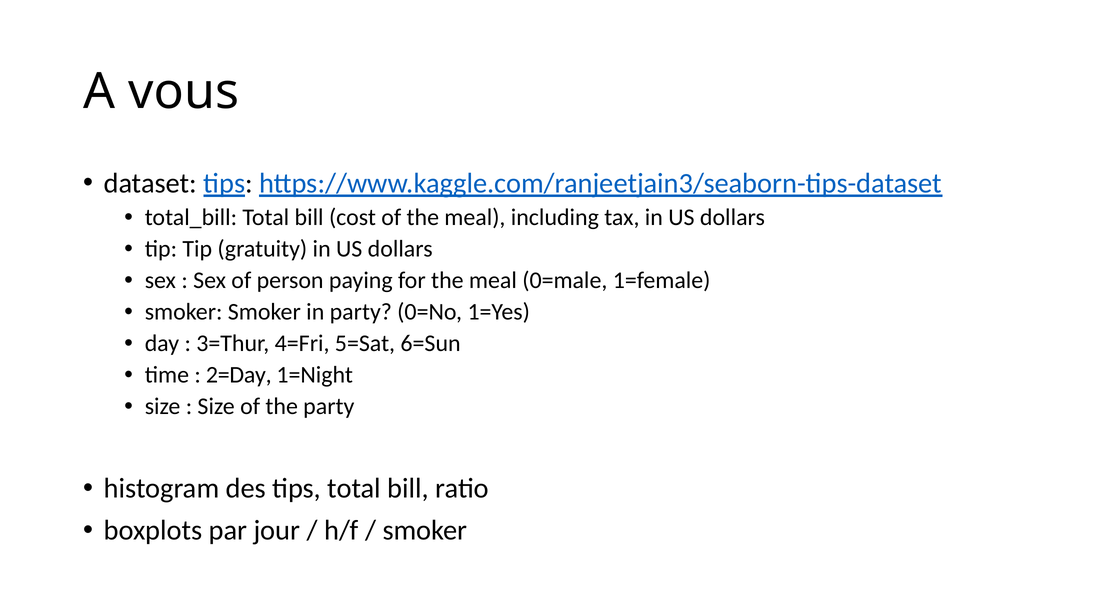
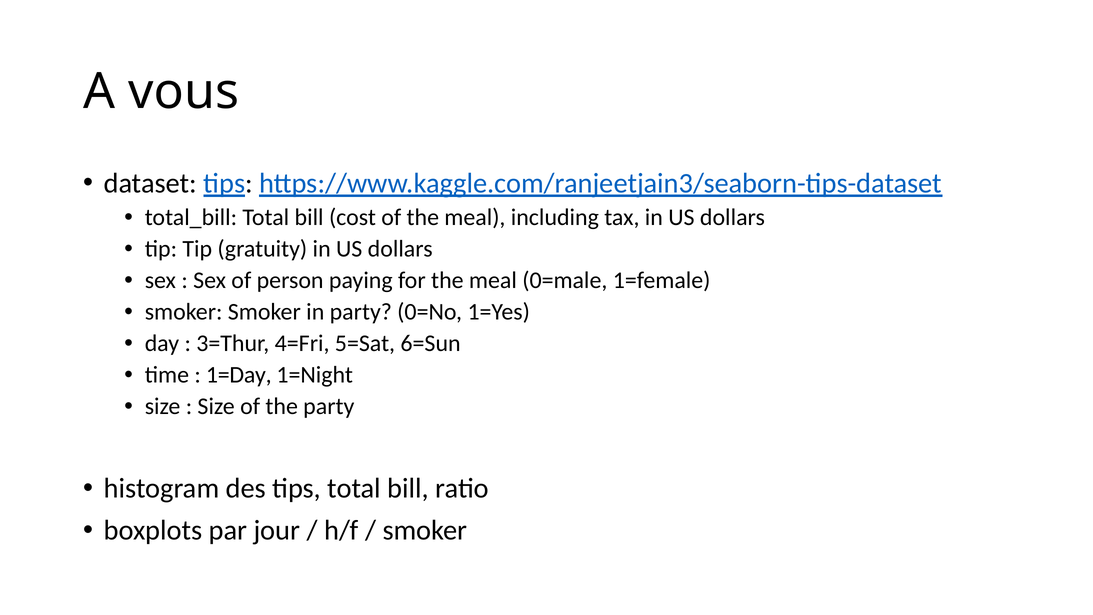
2=Day: 2=Day -> 1=Day
